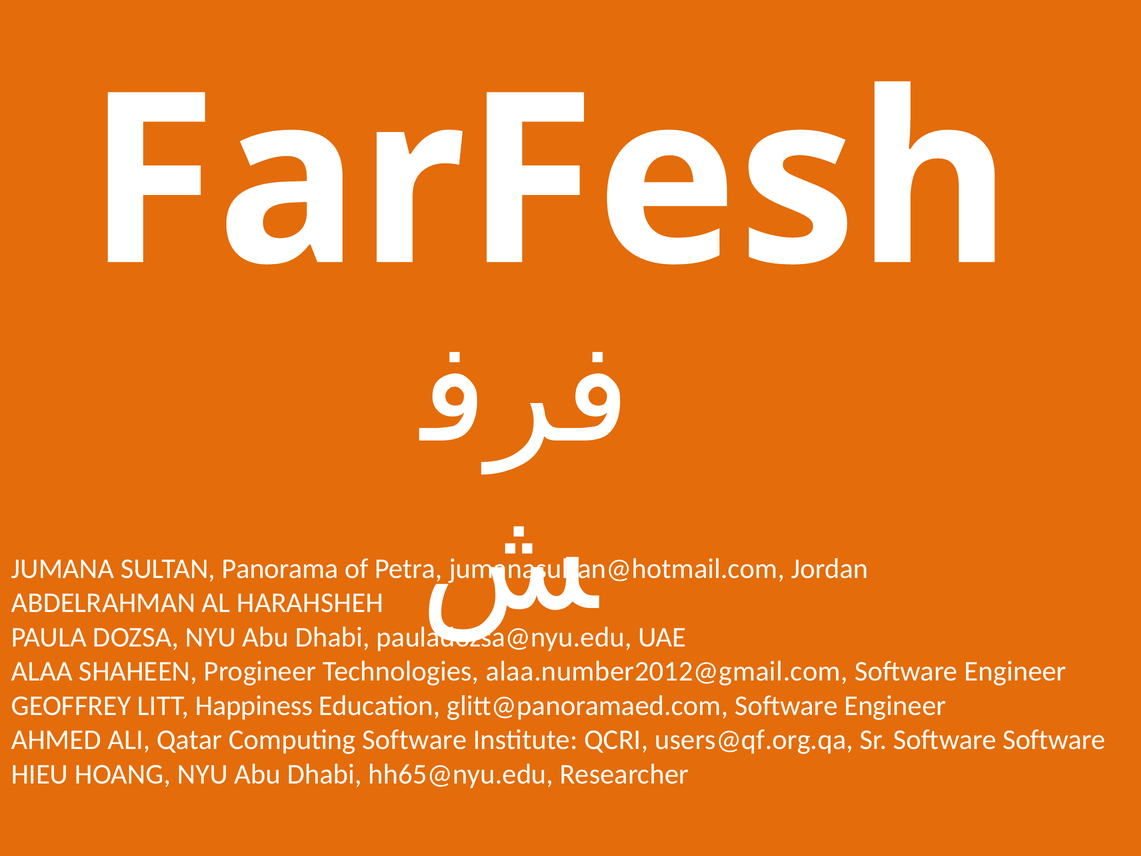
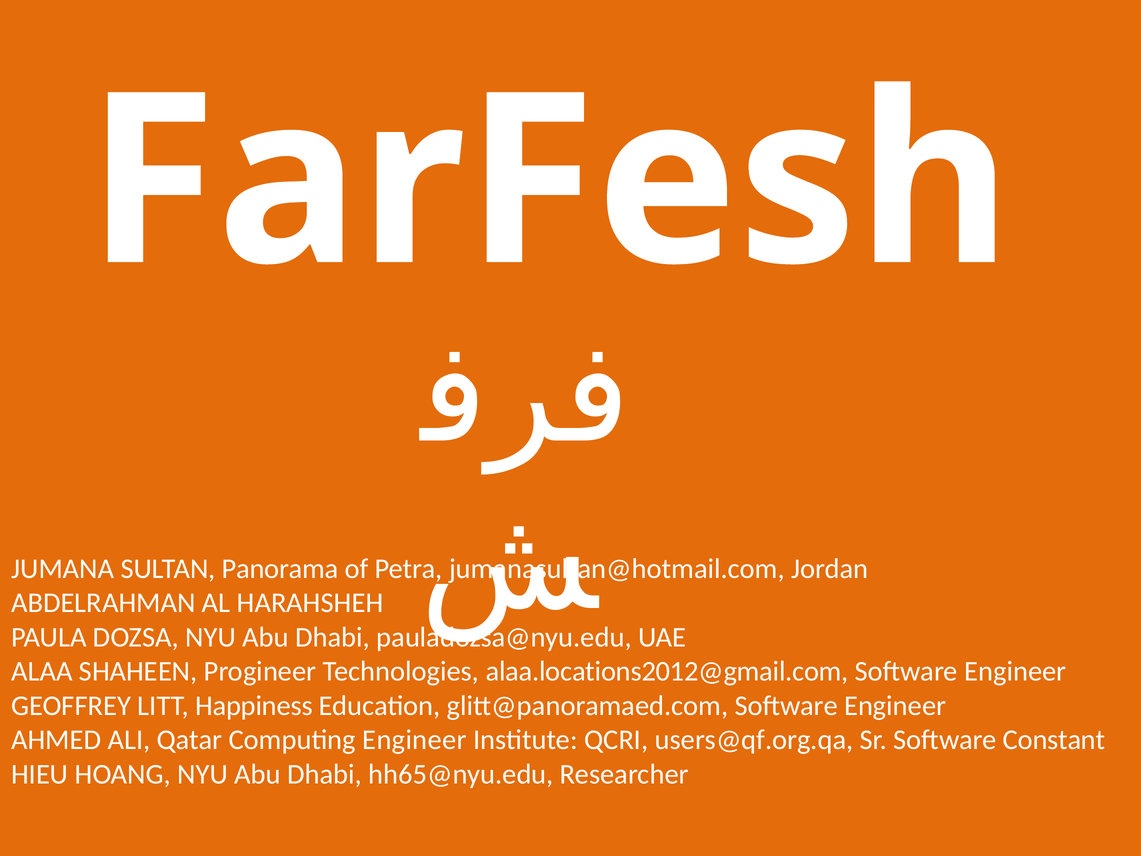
alaa.number2012@gmail.com: alaa.number2012@gmail.com -> alaa.locations2012@gmail.com
Computing Software: Software -> Engineer
Software Software: Software -> Constant
